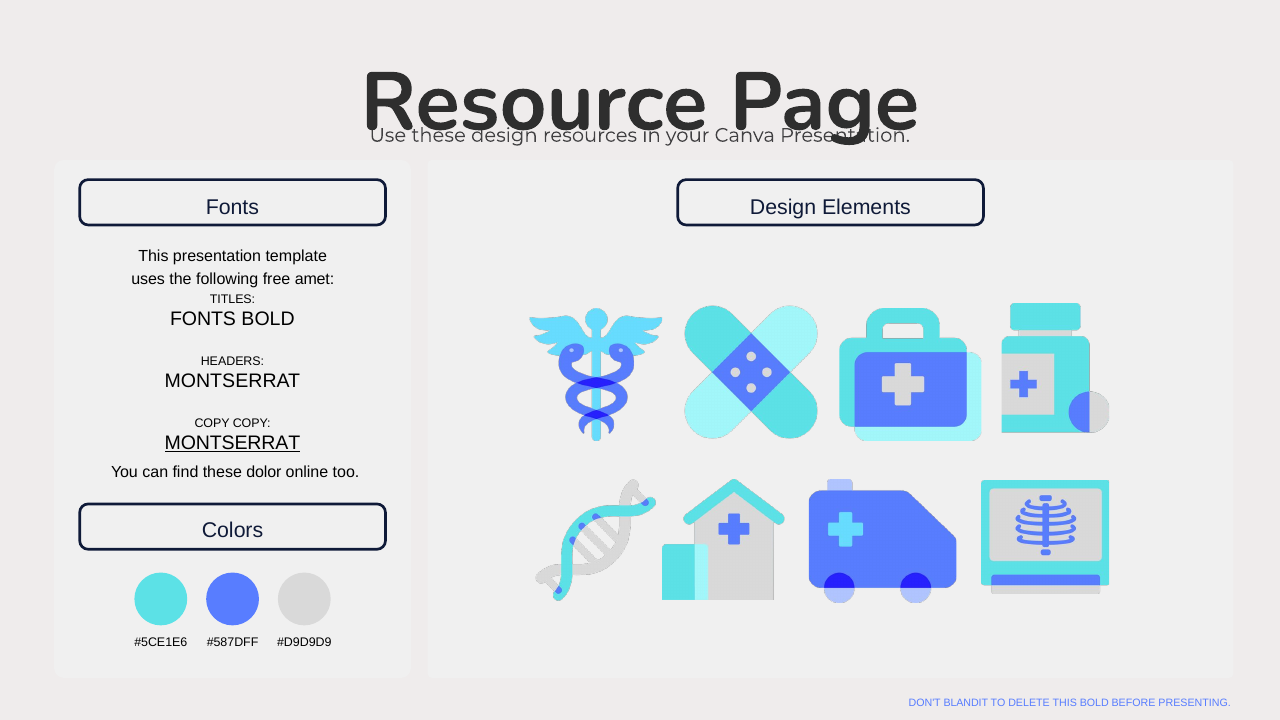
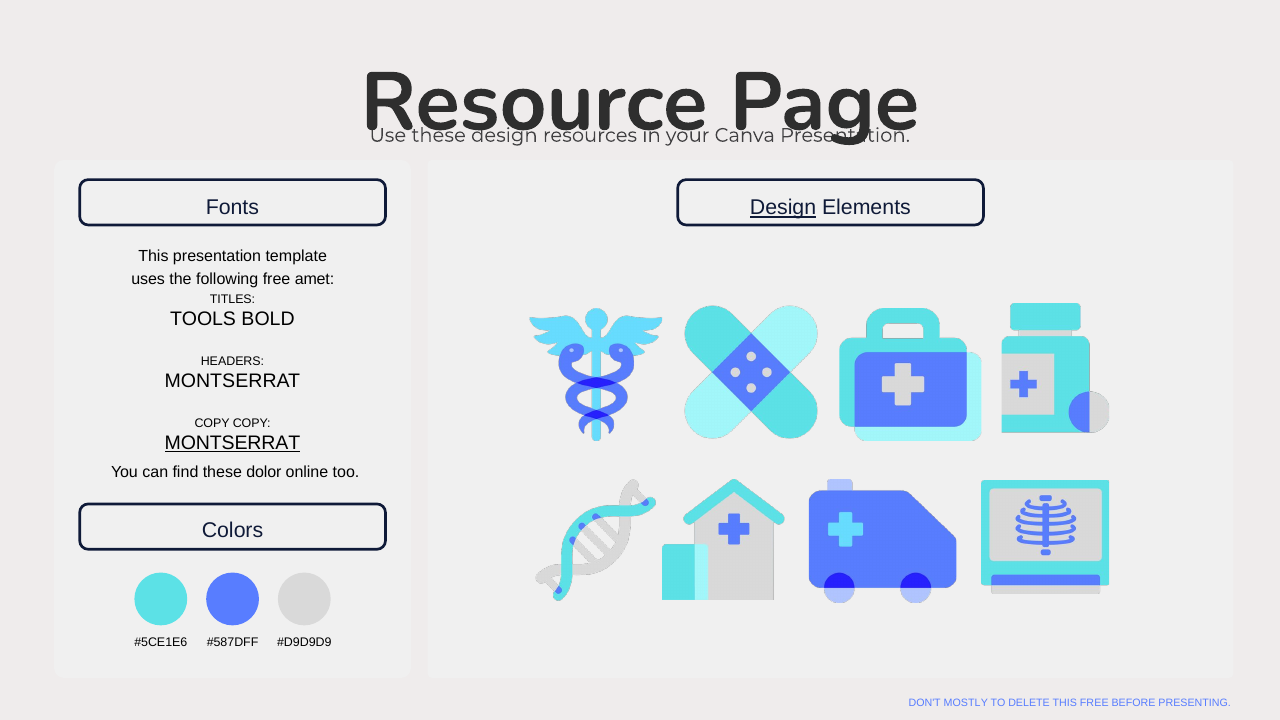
Design at (783, 208) underline: none -> present
FONTS at (203, 319): FONTS -> TOOLS
BLANDIT: BLANDIT -> MOSTLY
THIS BOLD: BOLD -> FREE
